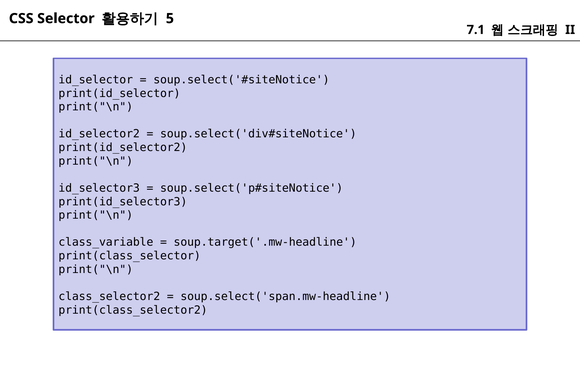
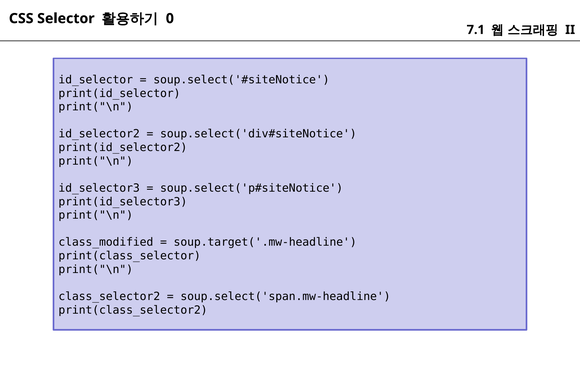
5: 5 -> 0
class_variable: class_variable -> class_modified
